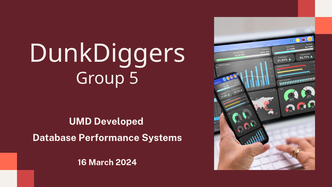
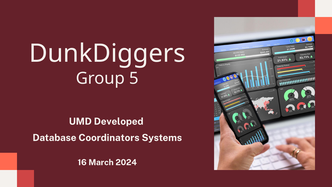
Performance: Performance -> Coordinators
